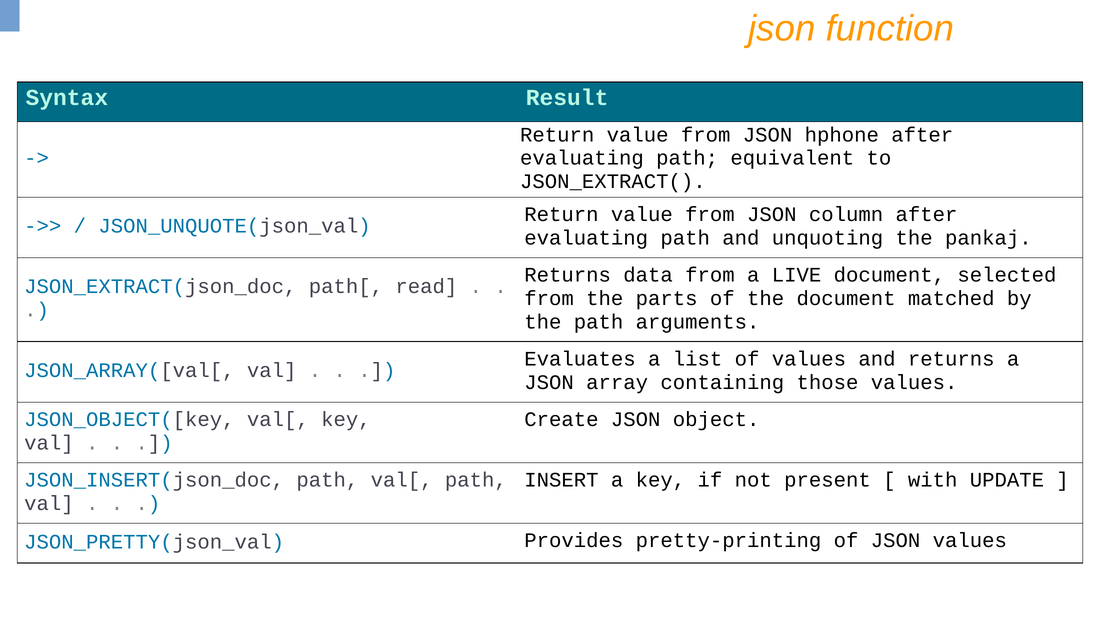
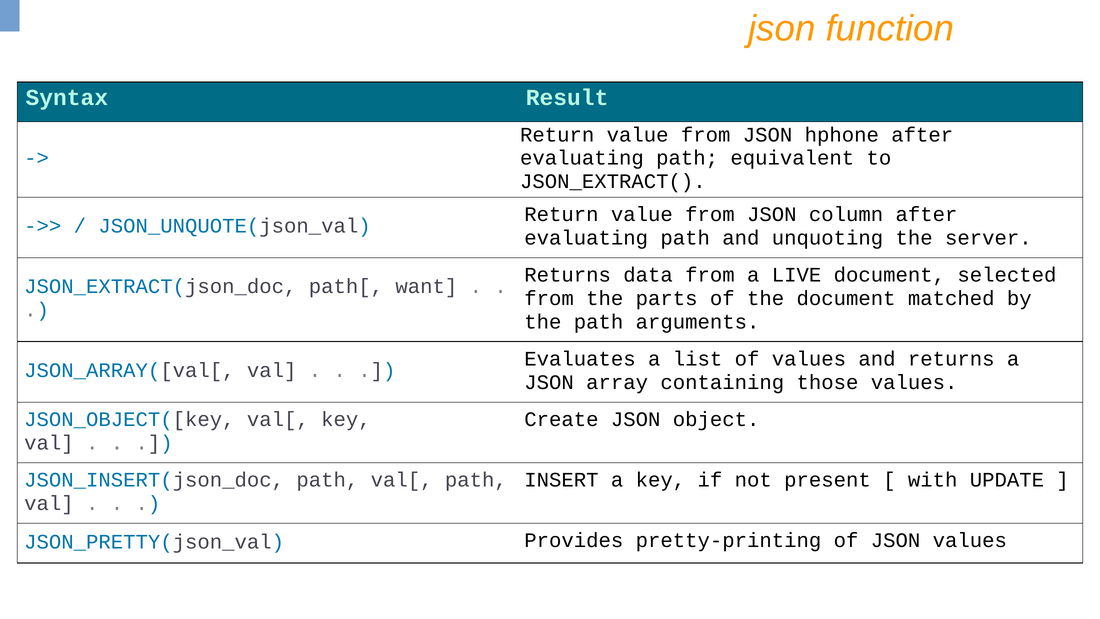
pankaj: pankaj -> server
read: read -> want
